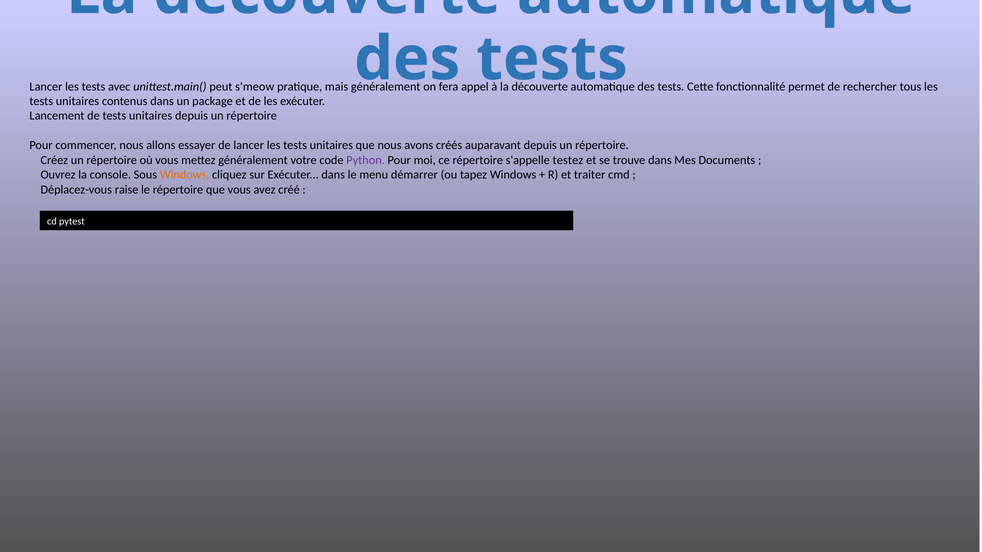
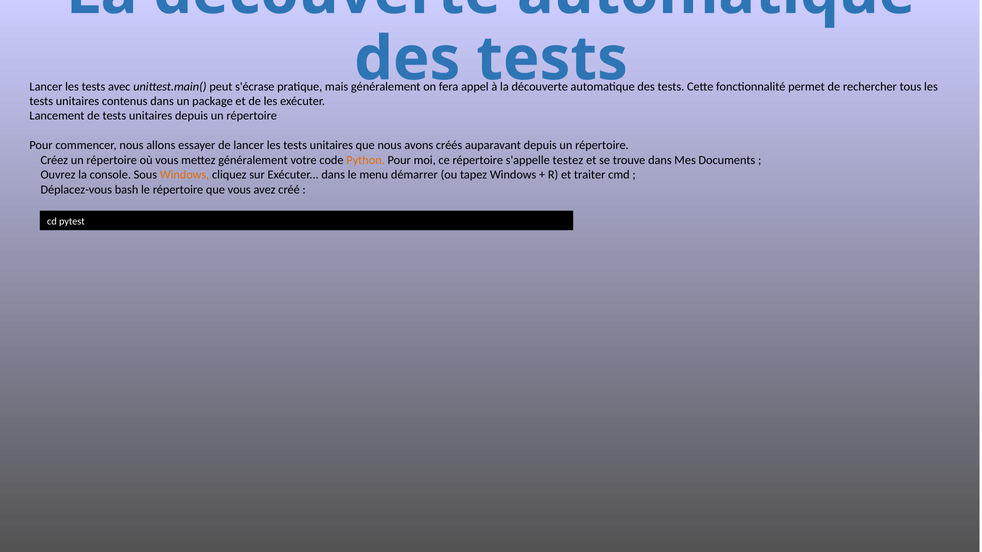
s'meow: s'meow -> s'écrase
Python colour: purple -> orange
raise: raise -> bash
